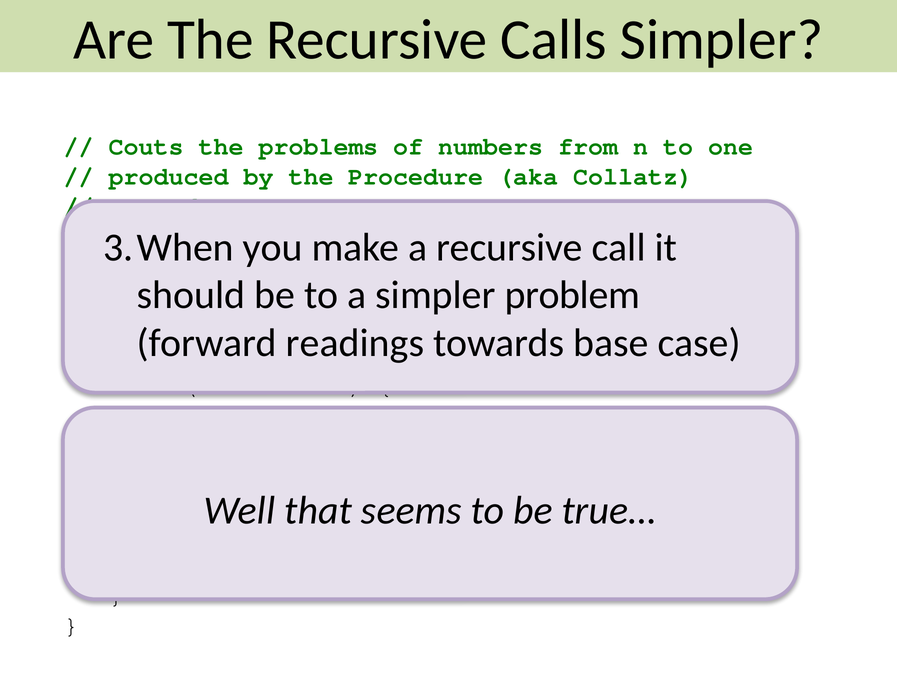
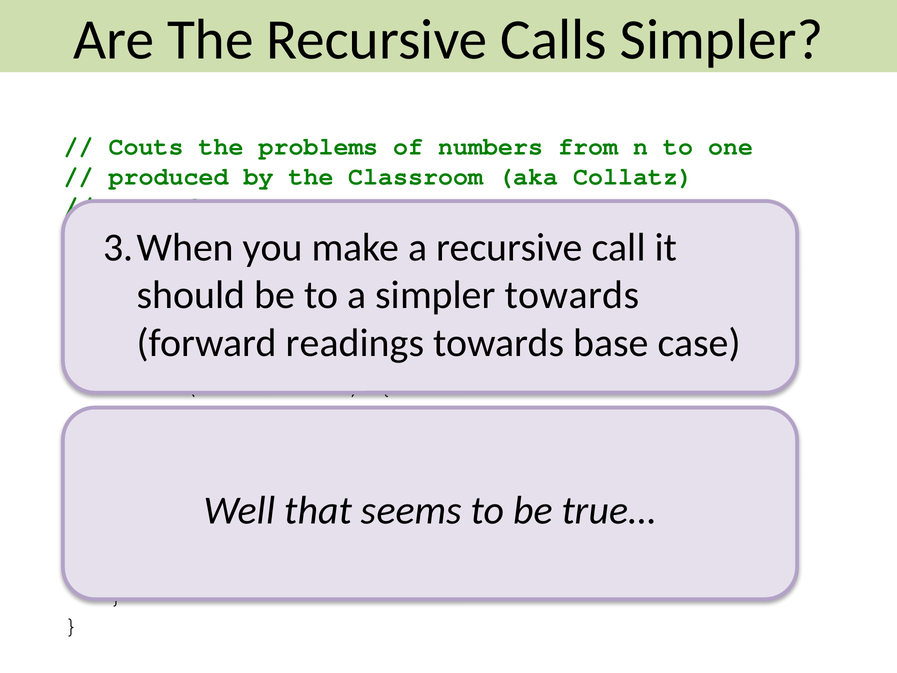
the Procedure: Procedure -> Classroom
simpler problem: problem -> towards
